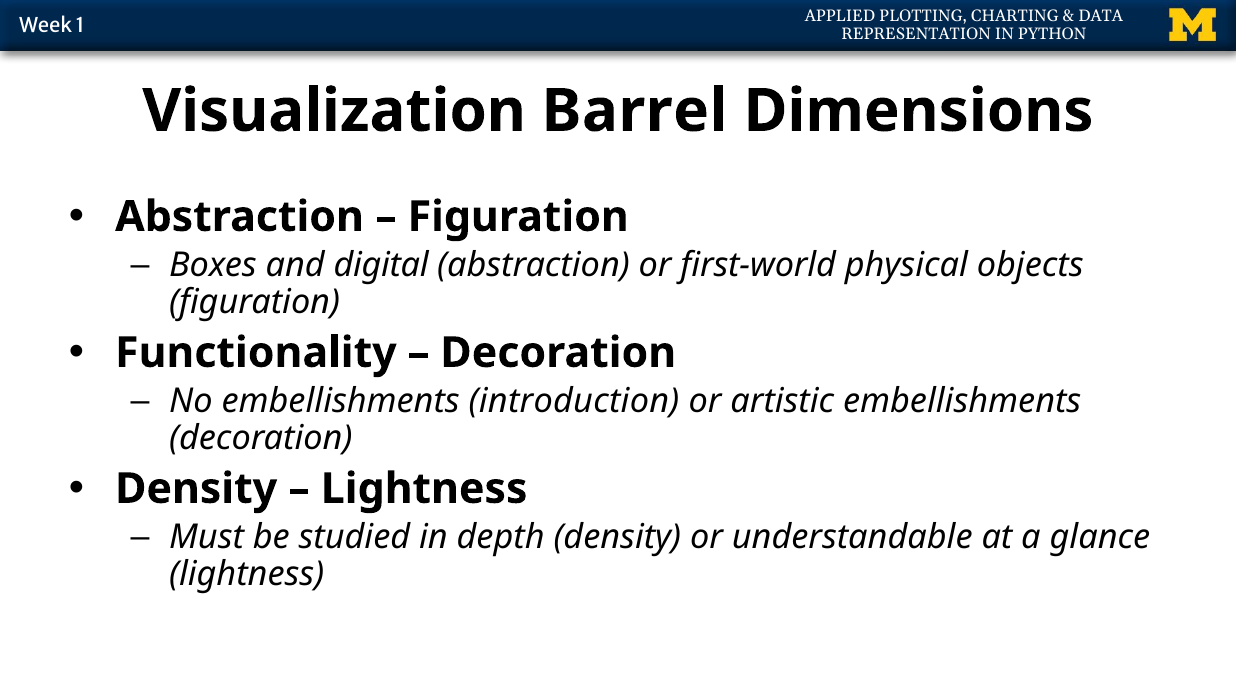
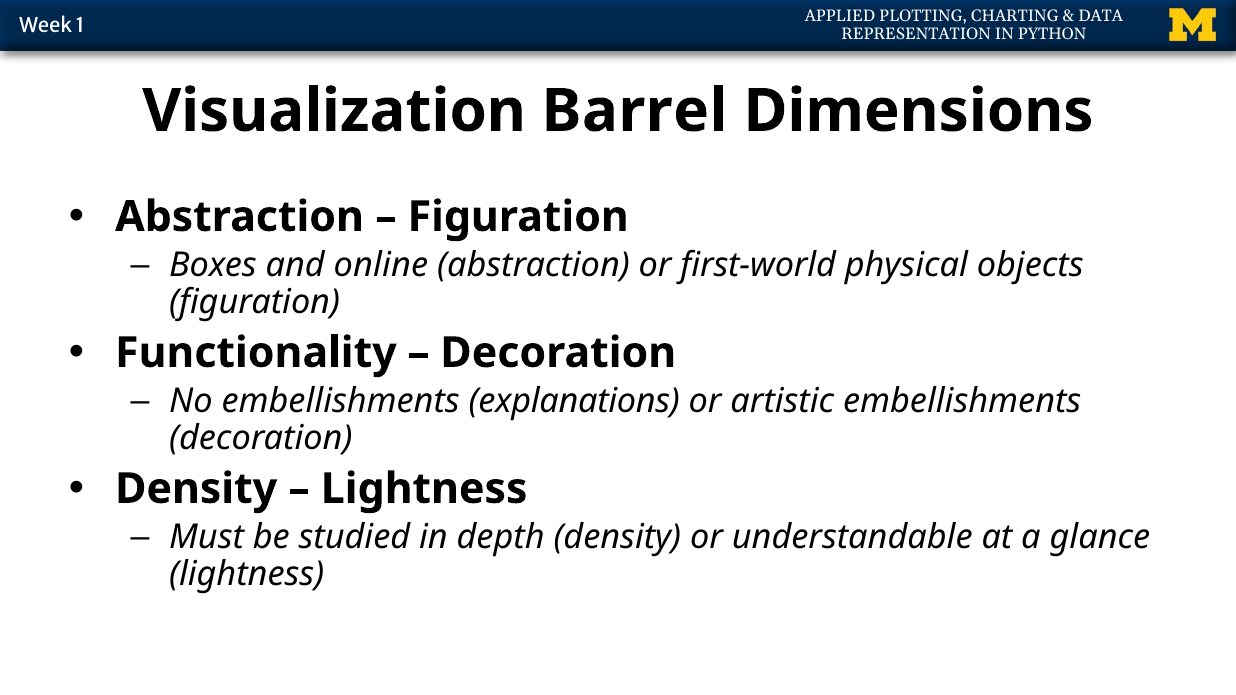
digital: digital -> online
introduction: introduction -> explanations
